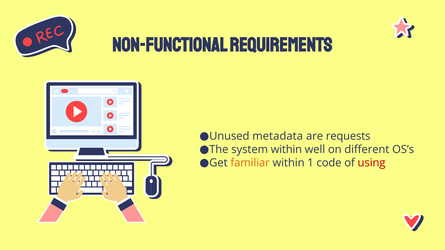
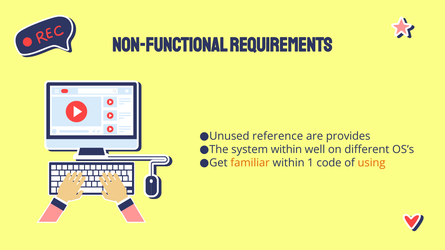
metadata: metadata -> reference
requests: requests -> provides
using colour: red -> orange
